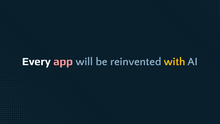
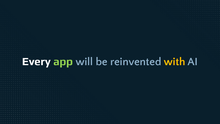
app colour: pink -> light green
